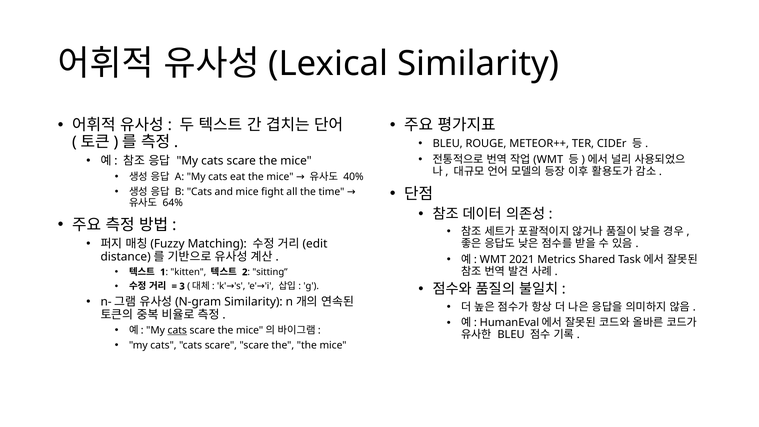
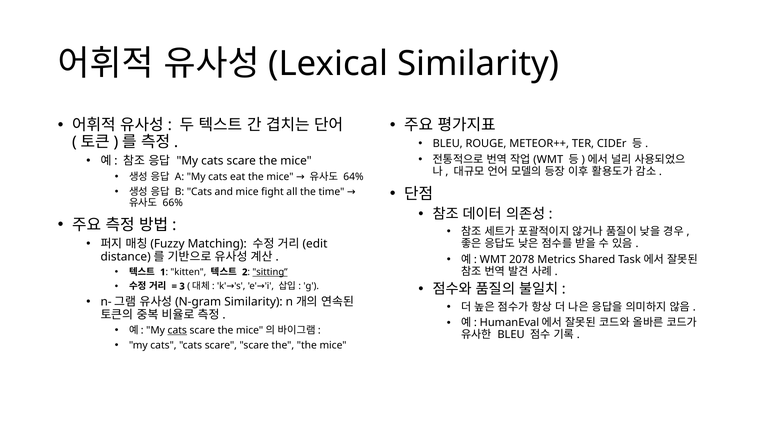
40%: 40% -> 64%
64%: 64% -> 66%
2021: 2021 -> 2078
sitting underline: none -> present
